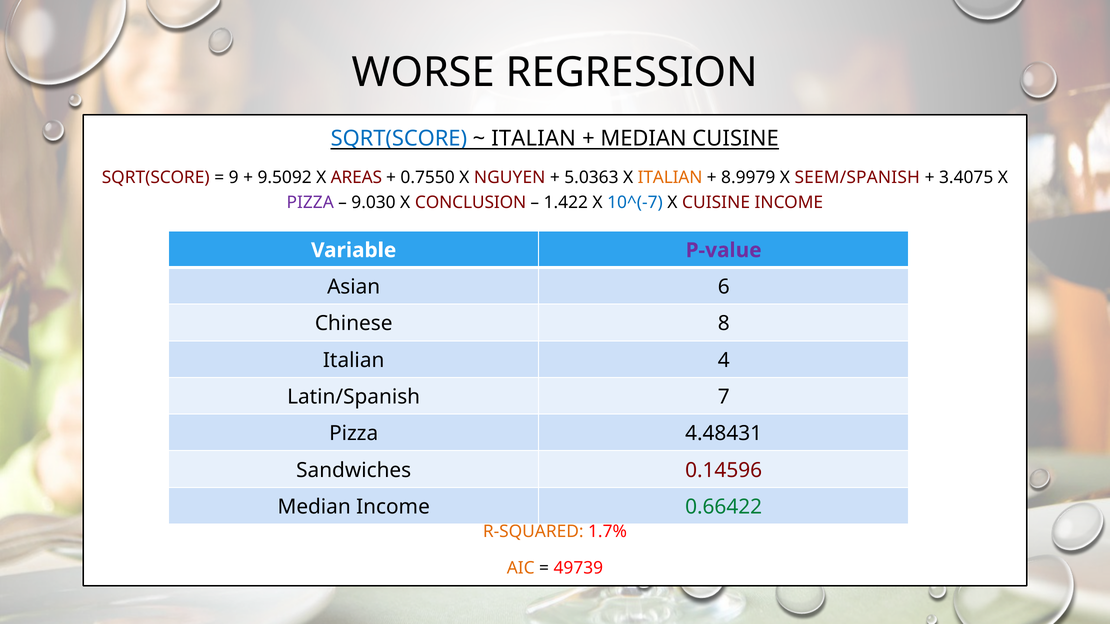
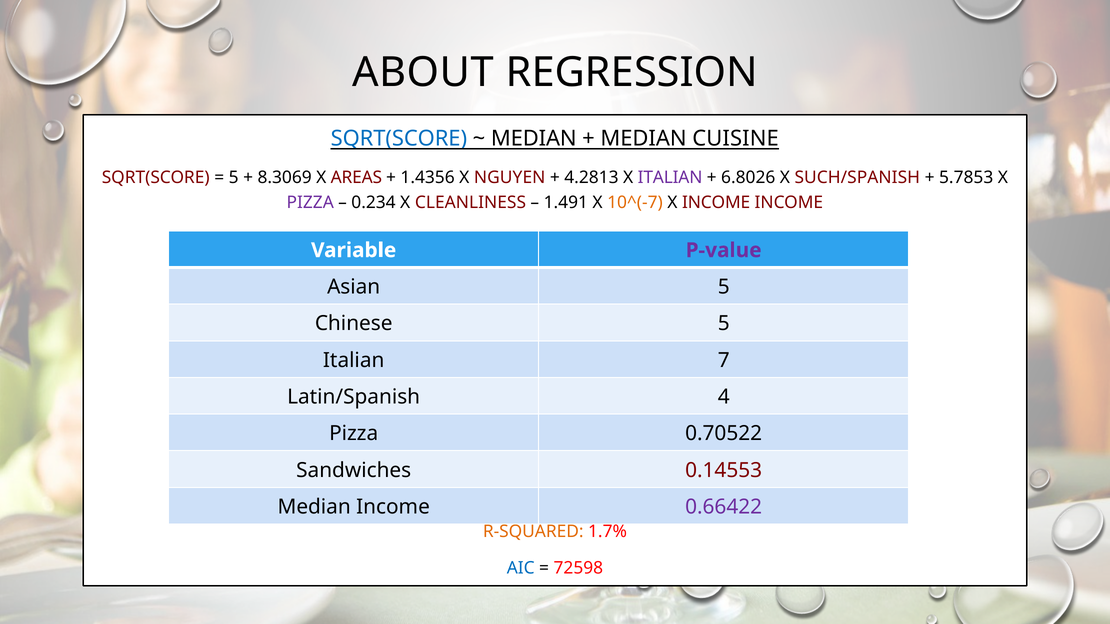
WORSE: WORSE -> ABOUT
ITALIAN at (534, 139): ITALIAN -> MEDIAN
9 at (234, 178): 9 -> 5
9.5092: 9.5092 -> 8.3069
0.7550: 0.7550 -> 1.4356
5.0363: 5.0363 -> 4.2813
ITALIAN at (670, 178) colour: orange -> purple
8.9979: 8.9979 -> 6.8026
SEEM/SPANISH: SEEM/SPANISH -> SUCH/SPANISH
3.4075: 3.4075 -> 5.7853
9.030: 9.030 -> 0.234
CONCLUSION: CONCLUSION -> CLEANLINESS
1.422: 1.422 -> 1.491
10^(-7 colour: blue -> orange
X CUISINE: CUISINE -> INCOME
Asian 6: 6 -> 5
Chinese 8: 8 -> 5
4: 4 -> 7
7: 7 -> 4
4.48431: 4.48431 -> 0.70522
0.14596: 0.14596 -> 0.14553
0.66422 colour: green -> purple
AIC colour: orange -> blue
49739: 49739 -> 72598
